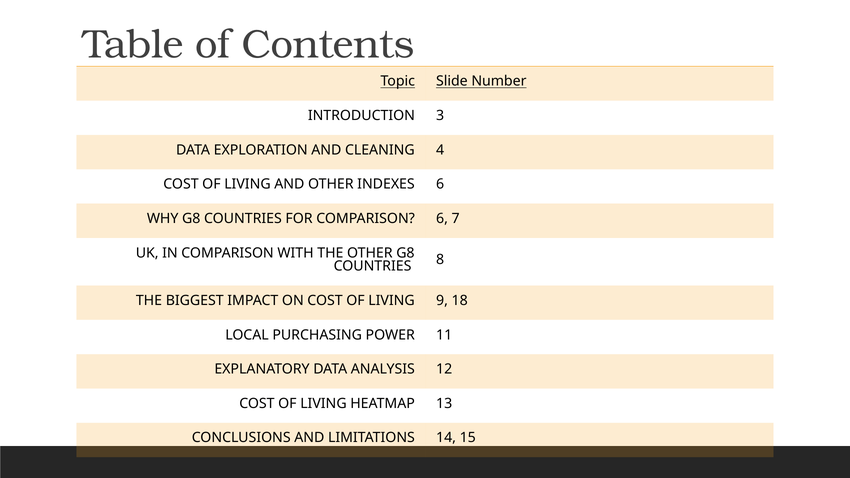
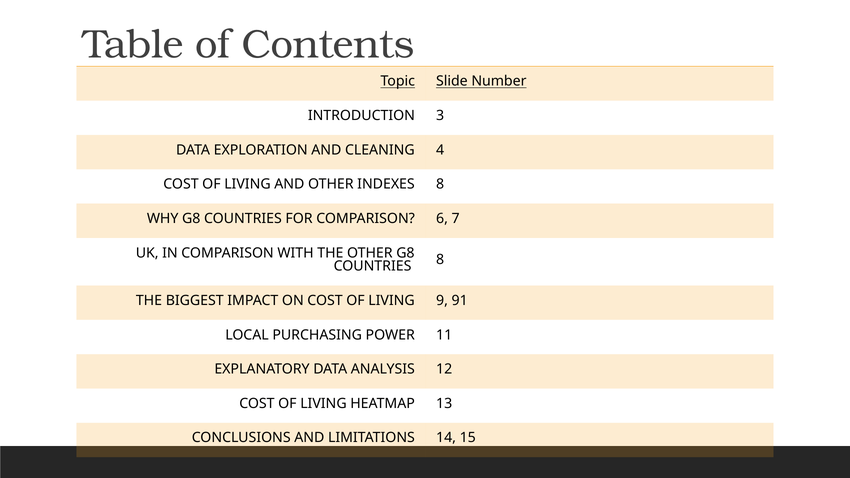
INDEXES 6: 6 -> 8
18: 18 -> 91
